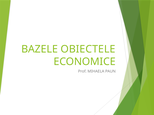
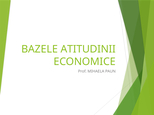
OBIECTELE: OBIECTELE -> ATITUDINII
